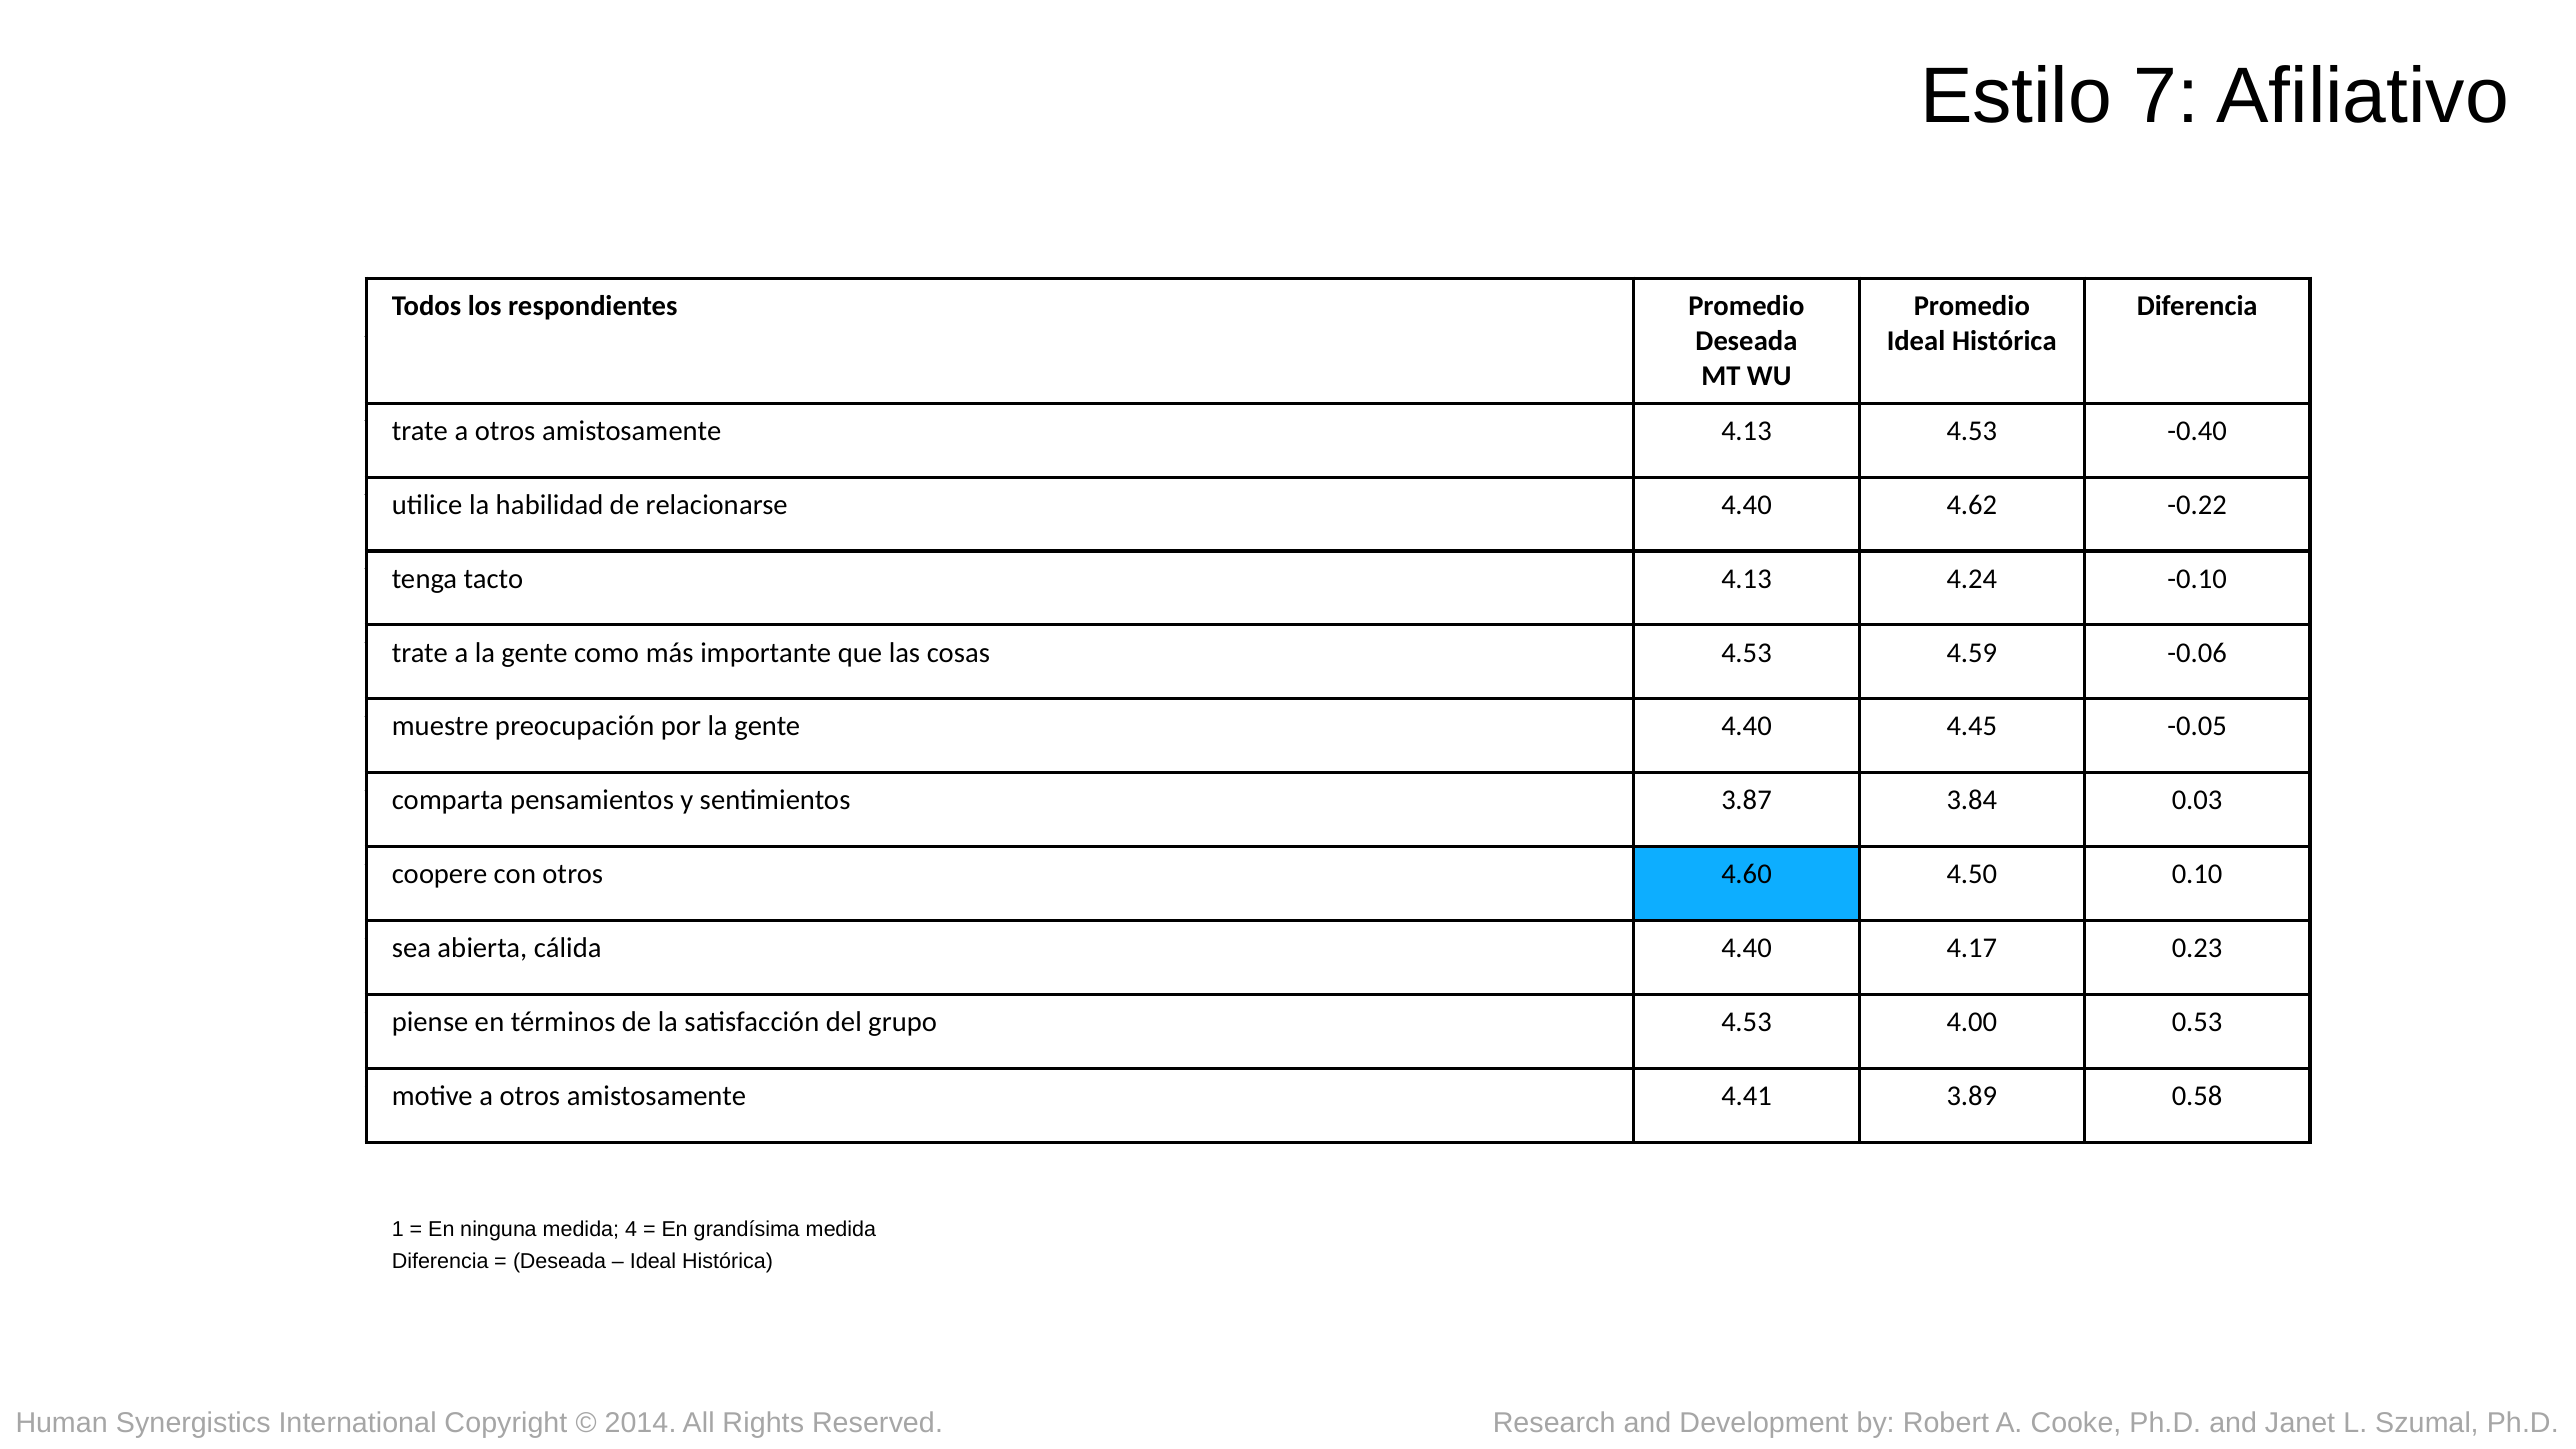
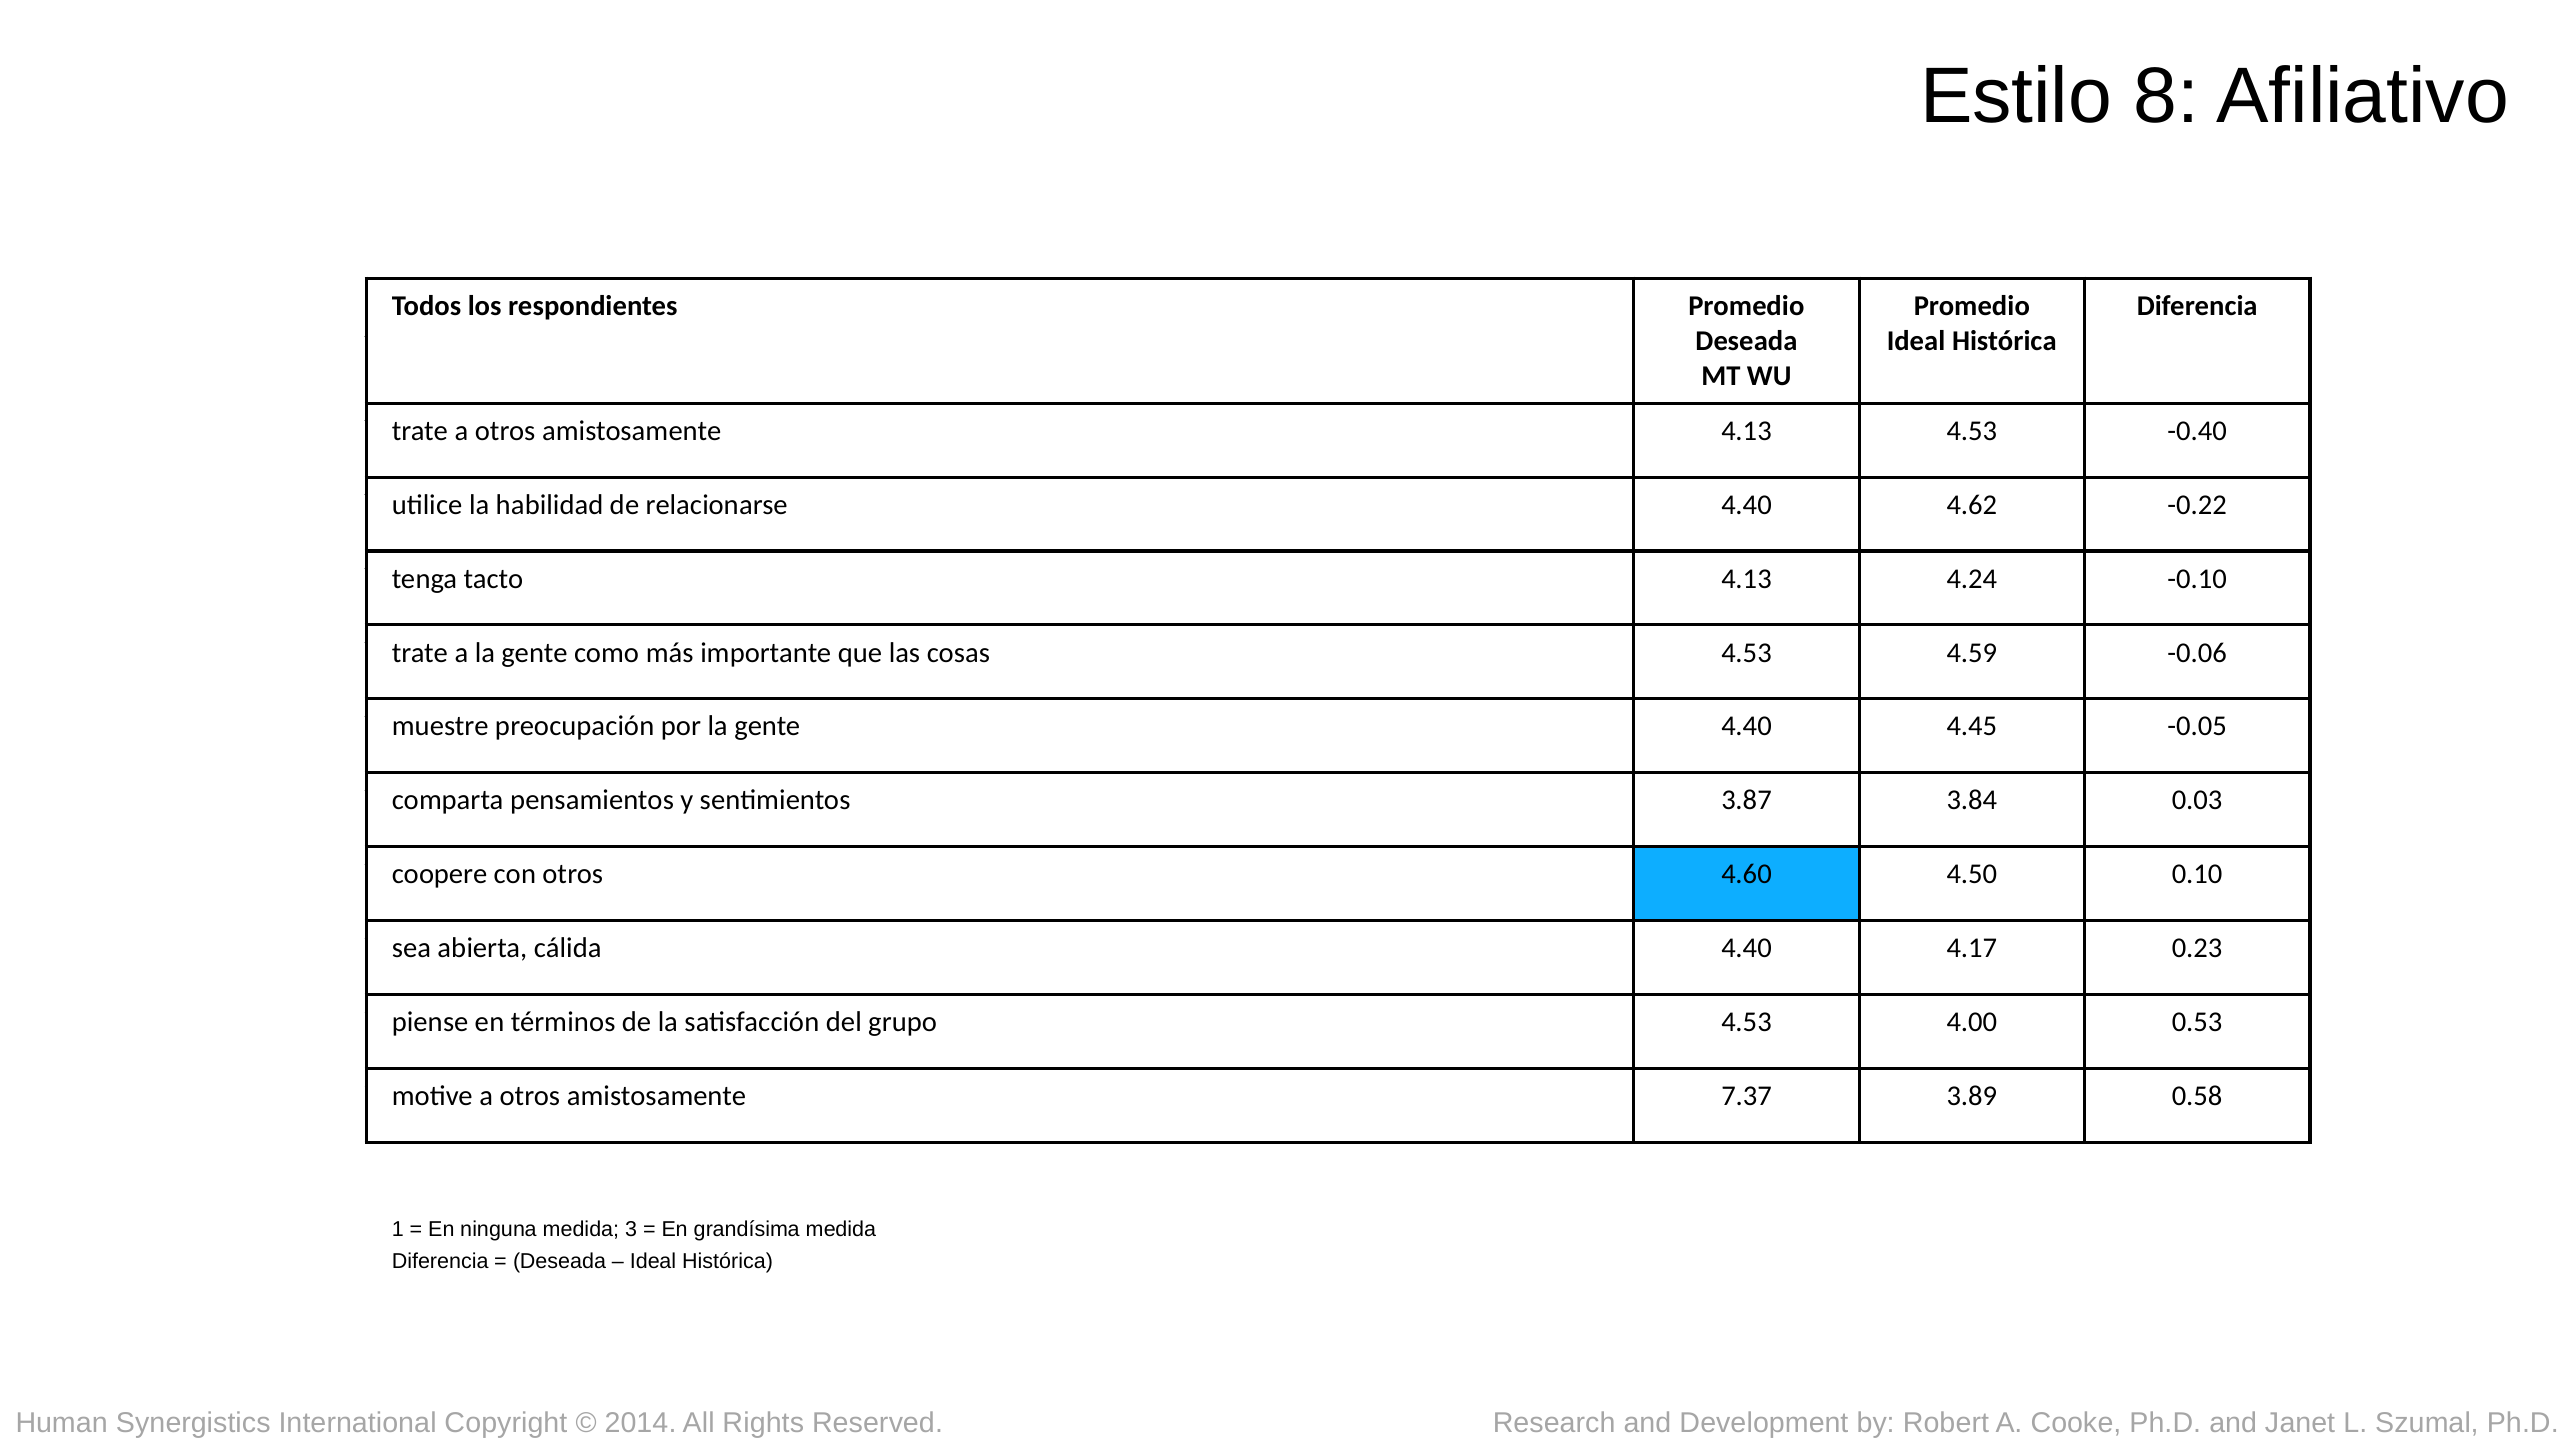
7: 7 -> 8
4.41: 4.41 -> 7.37
4: 4 -> 3
